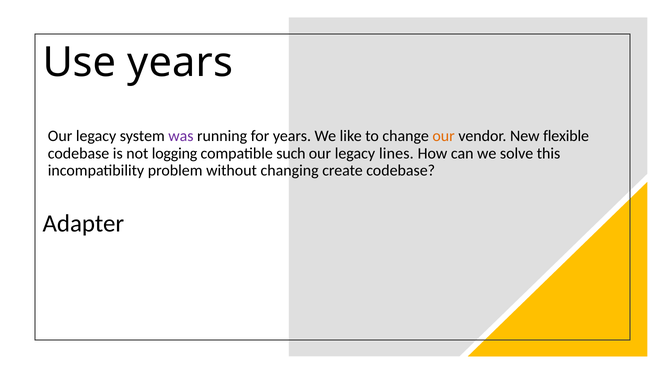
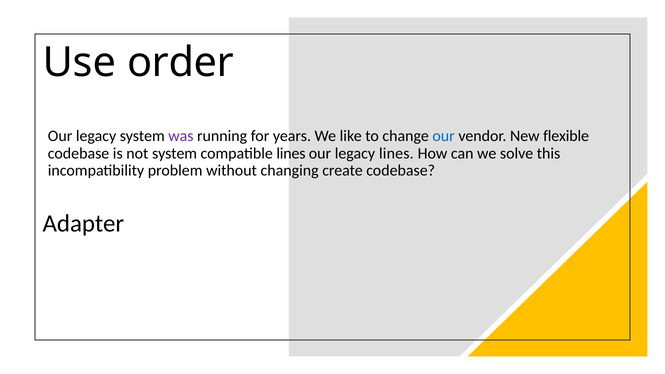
Use years: years -> order
our at (444, 136) colour: orange -> blue
not logging: logging -> system
compatible such: such -> lines
